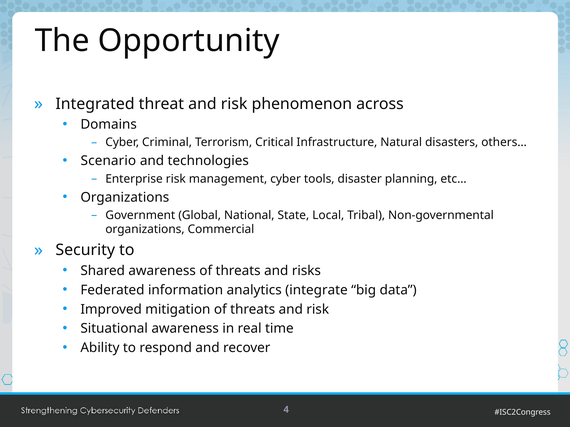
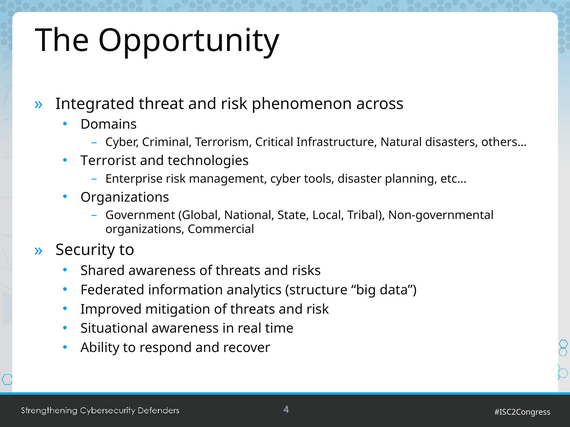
Scenario: Scenario -> Terrorist
integrate: integrate -> structure
